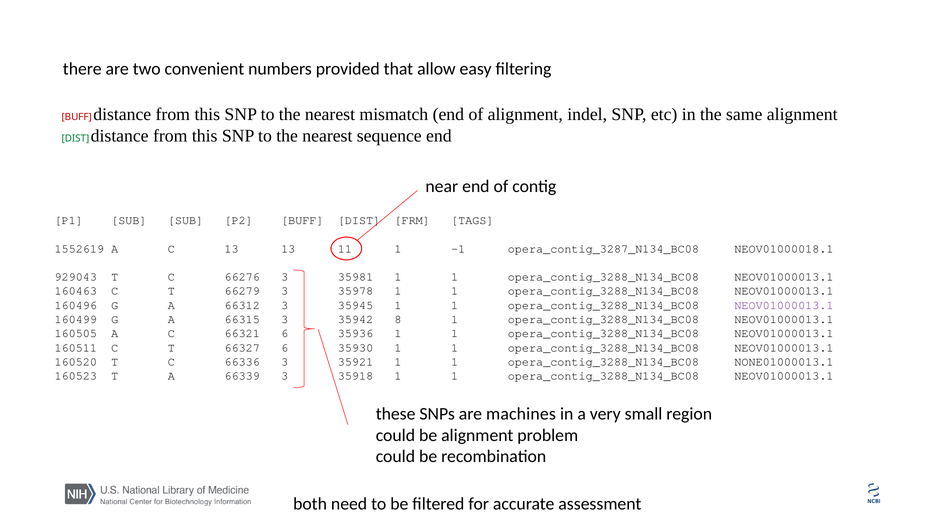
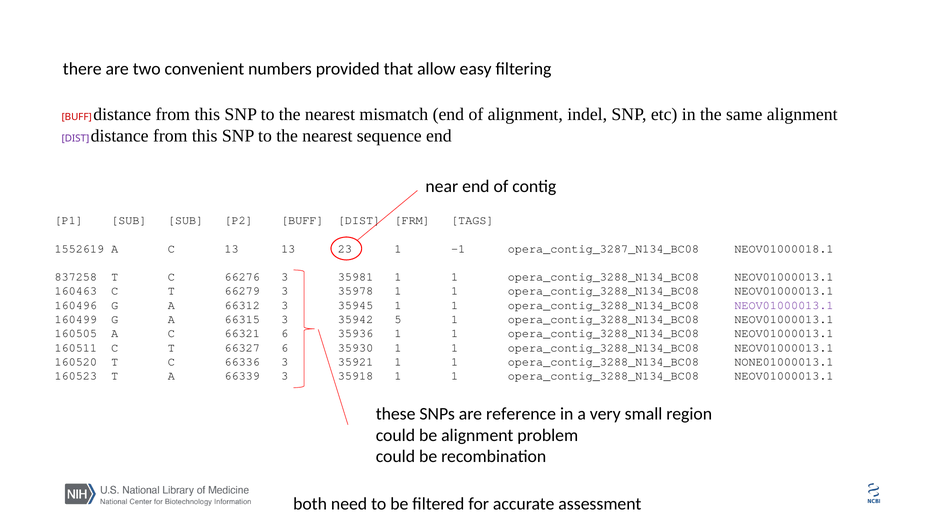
DIST at (75, 138) colour: green -> purple
11: 11 -> 23
929043: 929043 -> 837258
8: 8 -> 5
machines: machines -> reference
